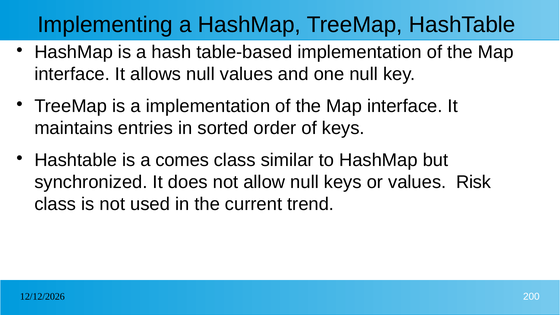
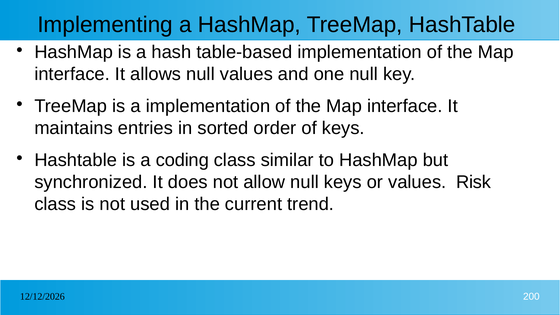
comes: comes -> coding
